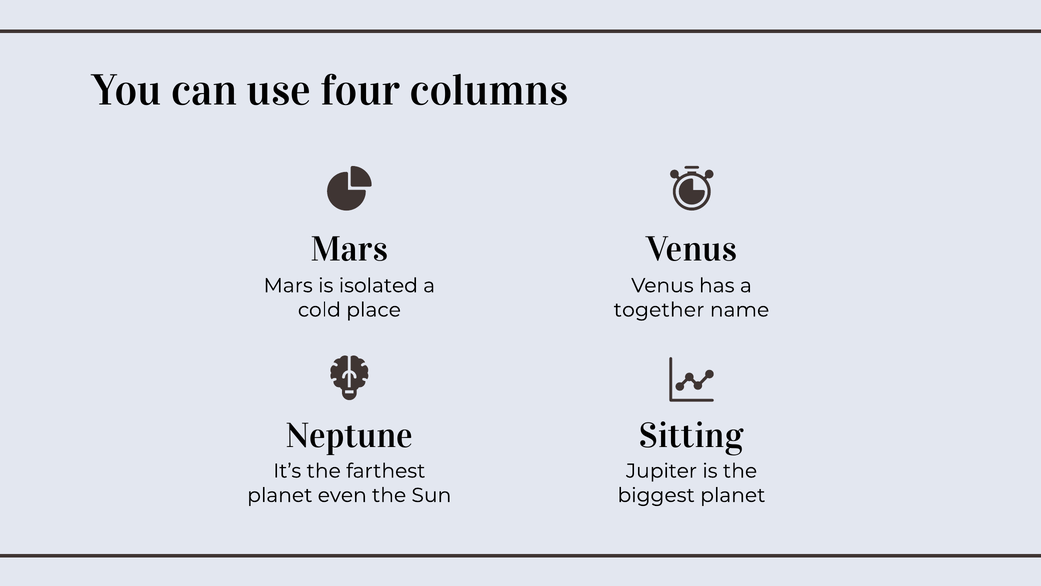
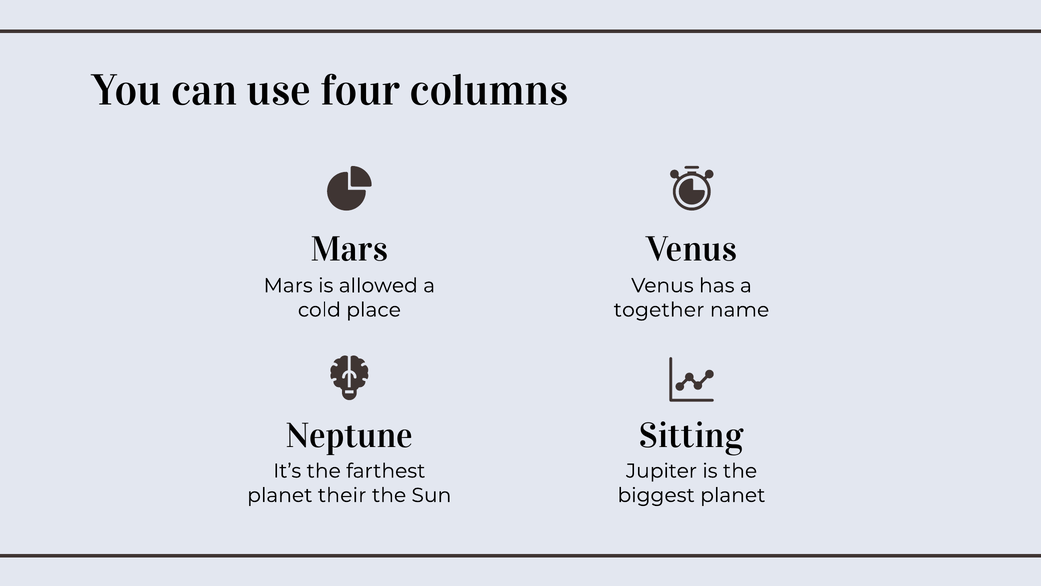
isolated: isolated -> allowed
even: even -> their
